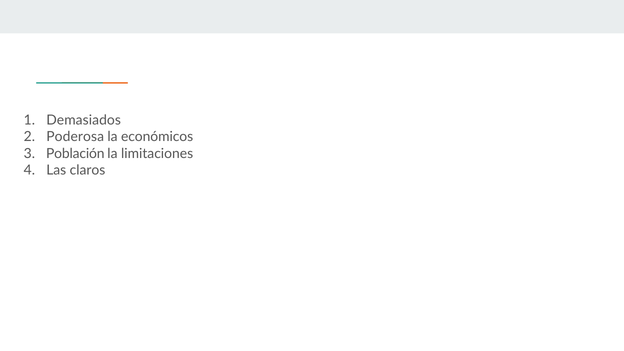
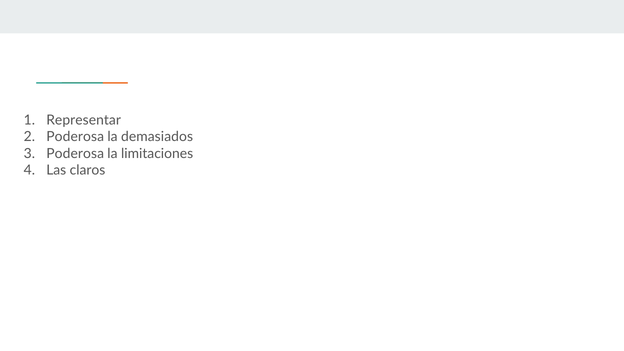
Demasiados: Demasiados -> Representar
económicos: económicos -> demasiados
Población at (75, 153): Población -> Poderosa
